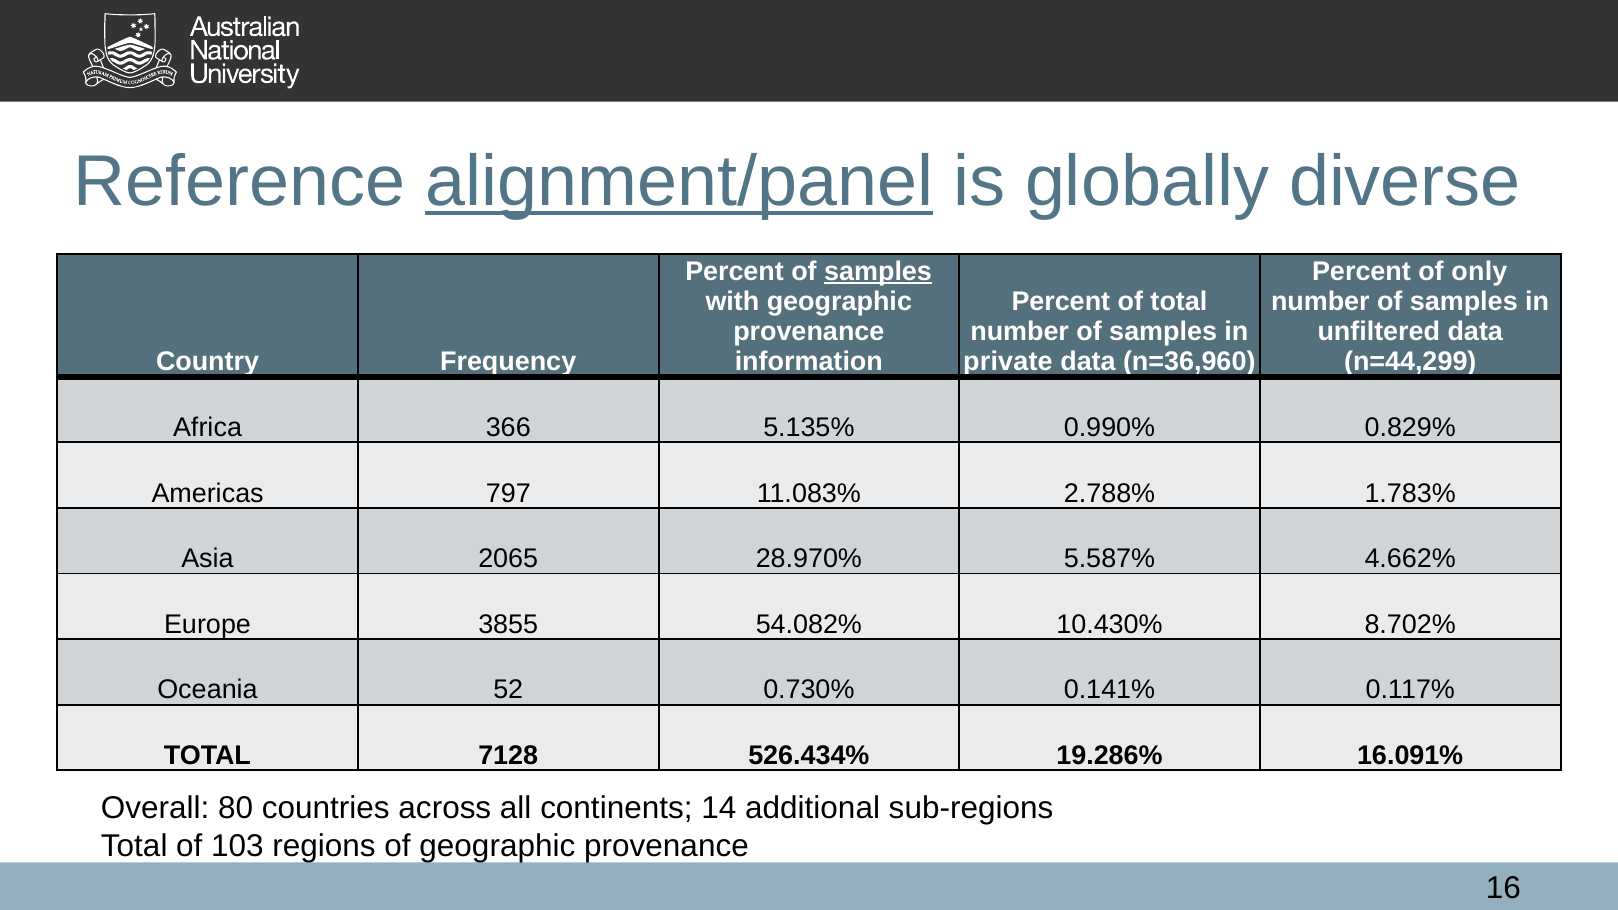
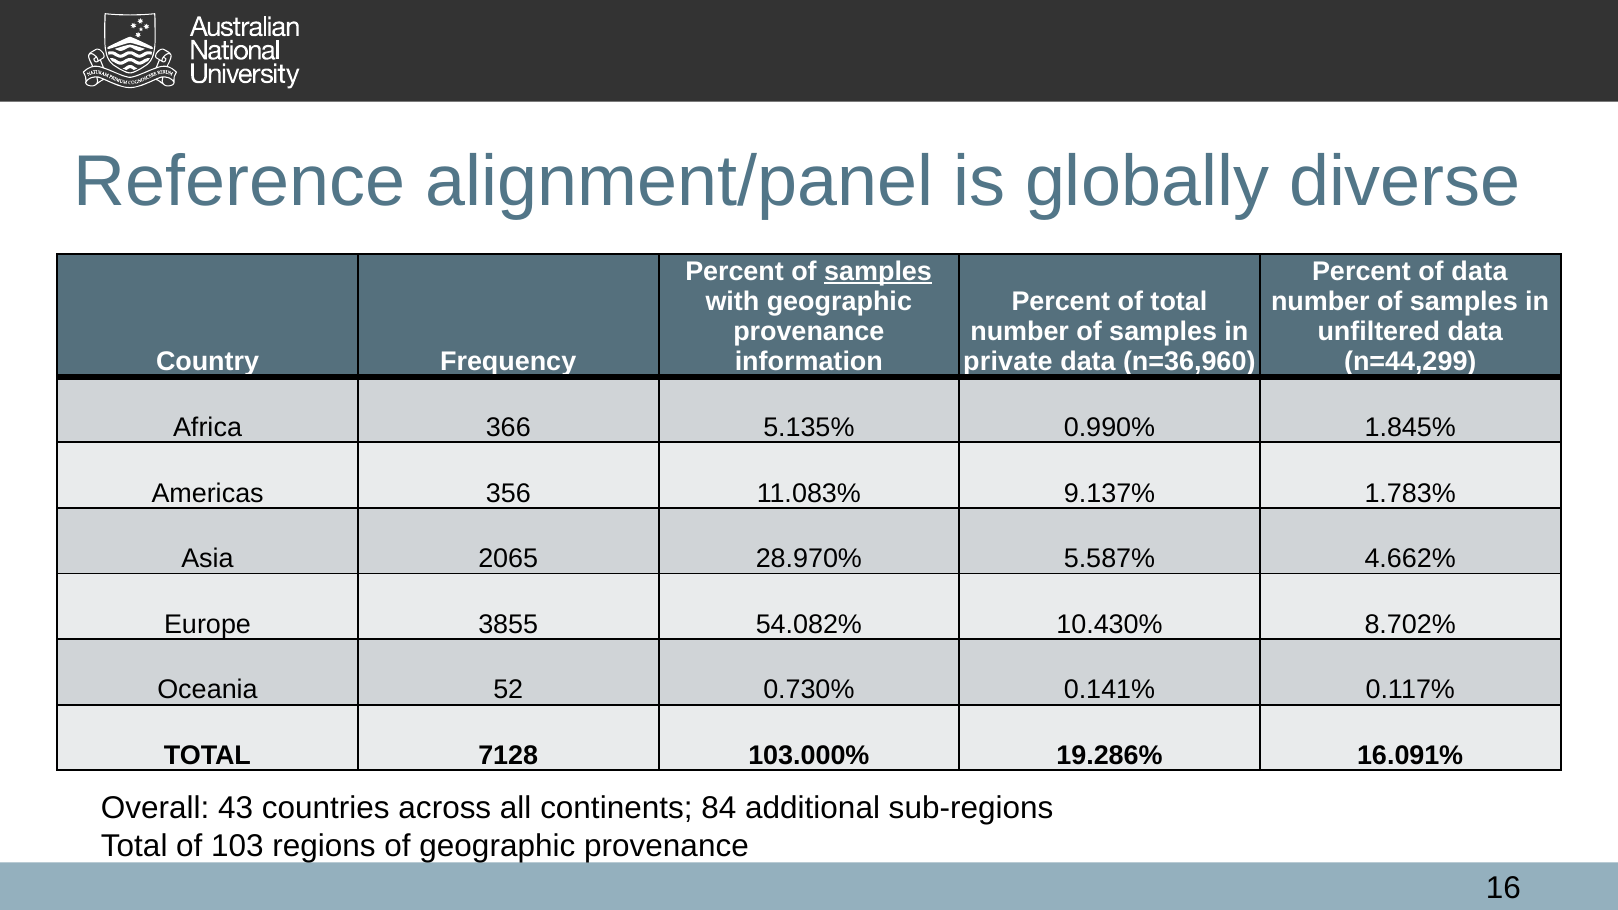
alignment/panel underline: present -> none
of only: only -> data
0.829%: 0.829% -> 1.845%
797: 797 -> 356
2.788%: 2.788% -> 9.137%
526.434%: 526.434% -> 103.000%
80: 80 -> 43
14: 14 -> 84
